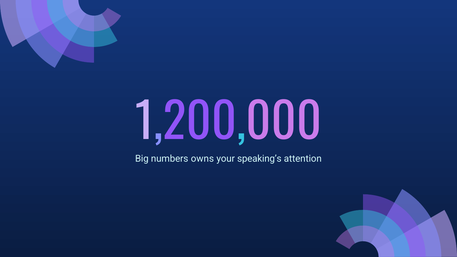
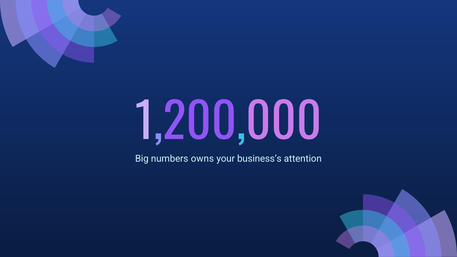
speaking’s: speaking’s -> business’s
